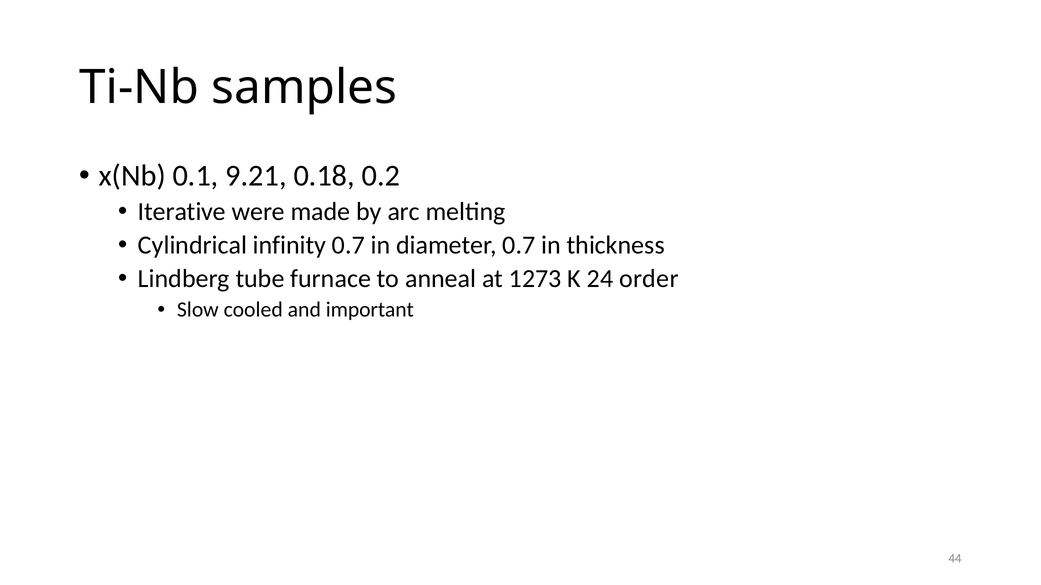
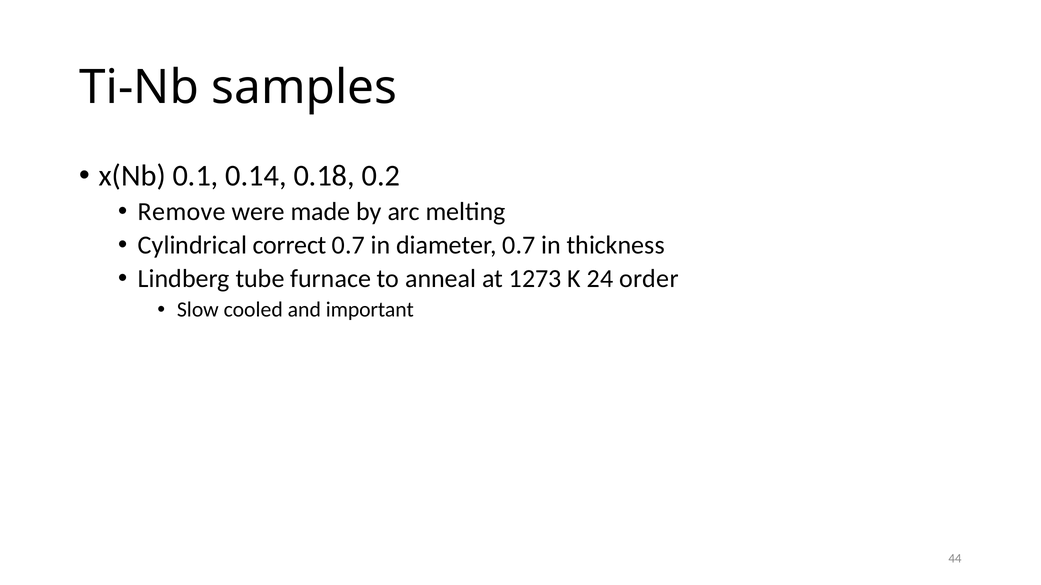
9.21: 9.21 -> 0.14
Iterative: Iterative -> Remove
infinity: infinity -> correct
